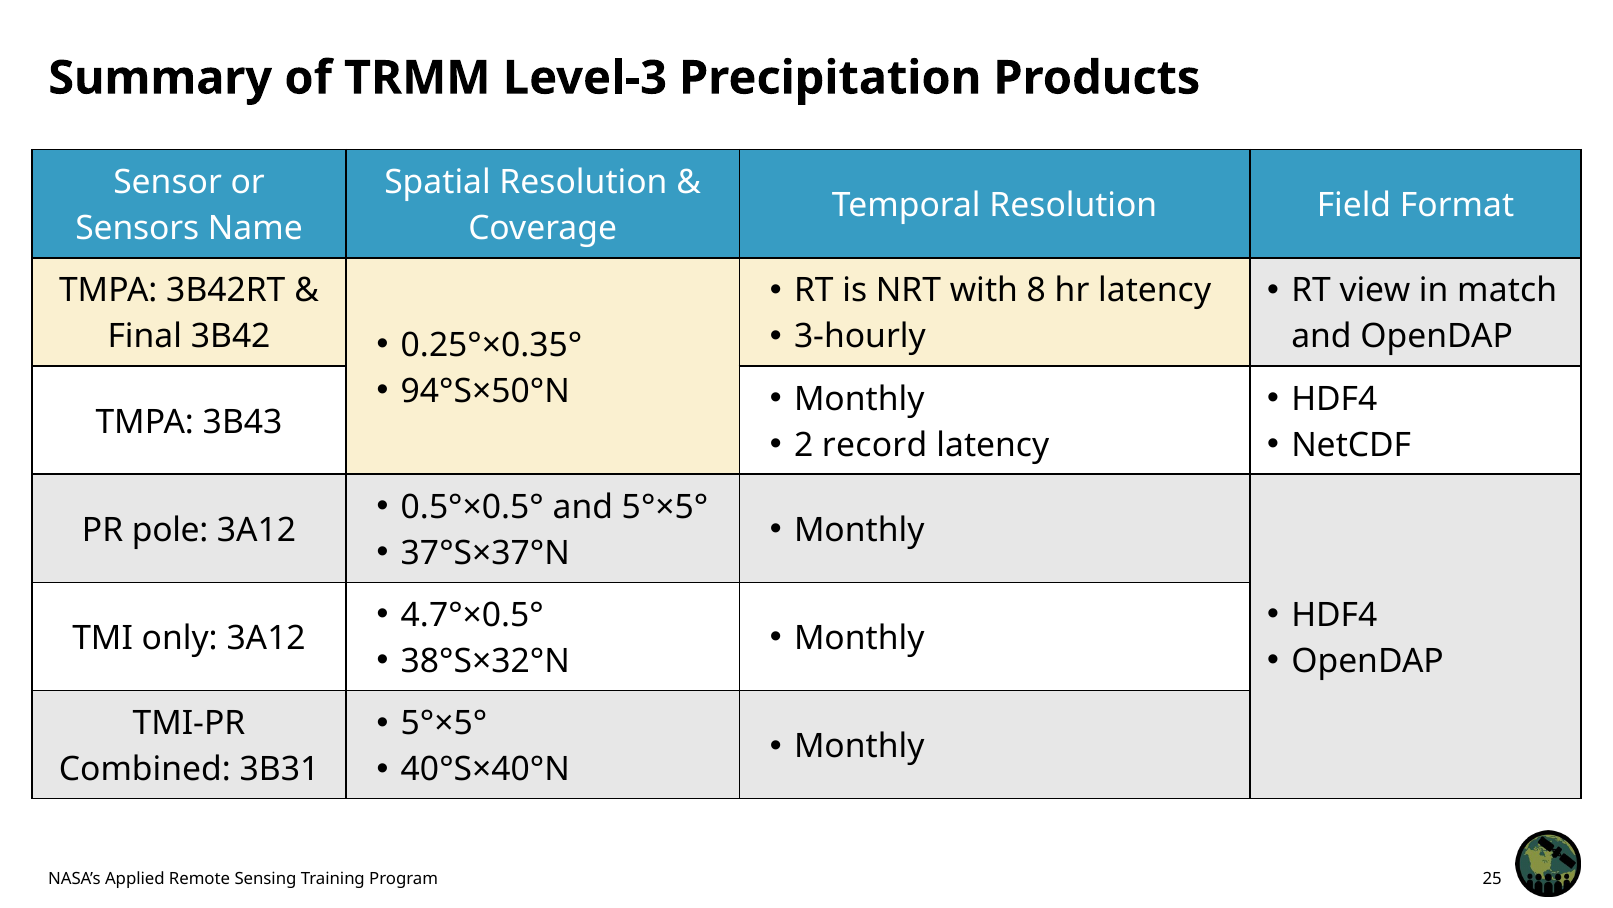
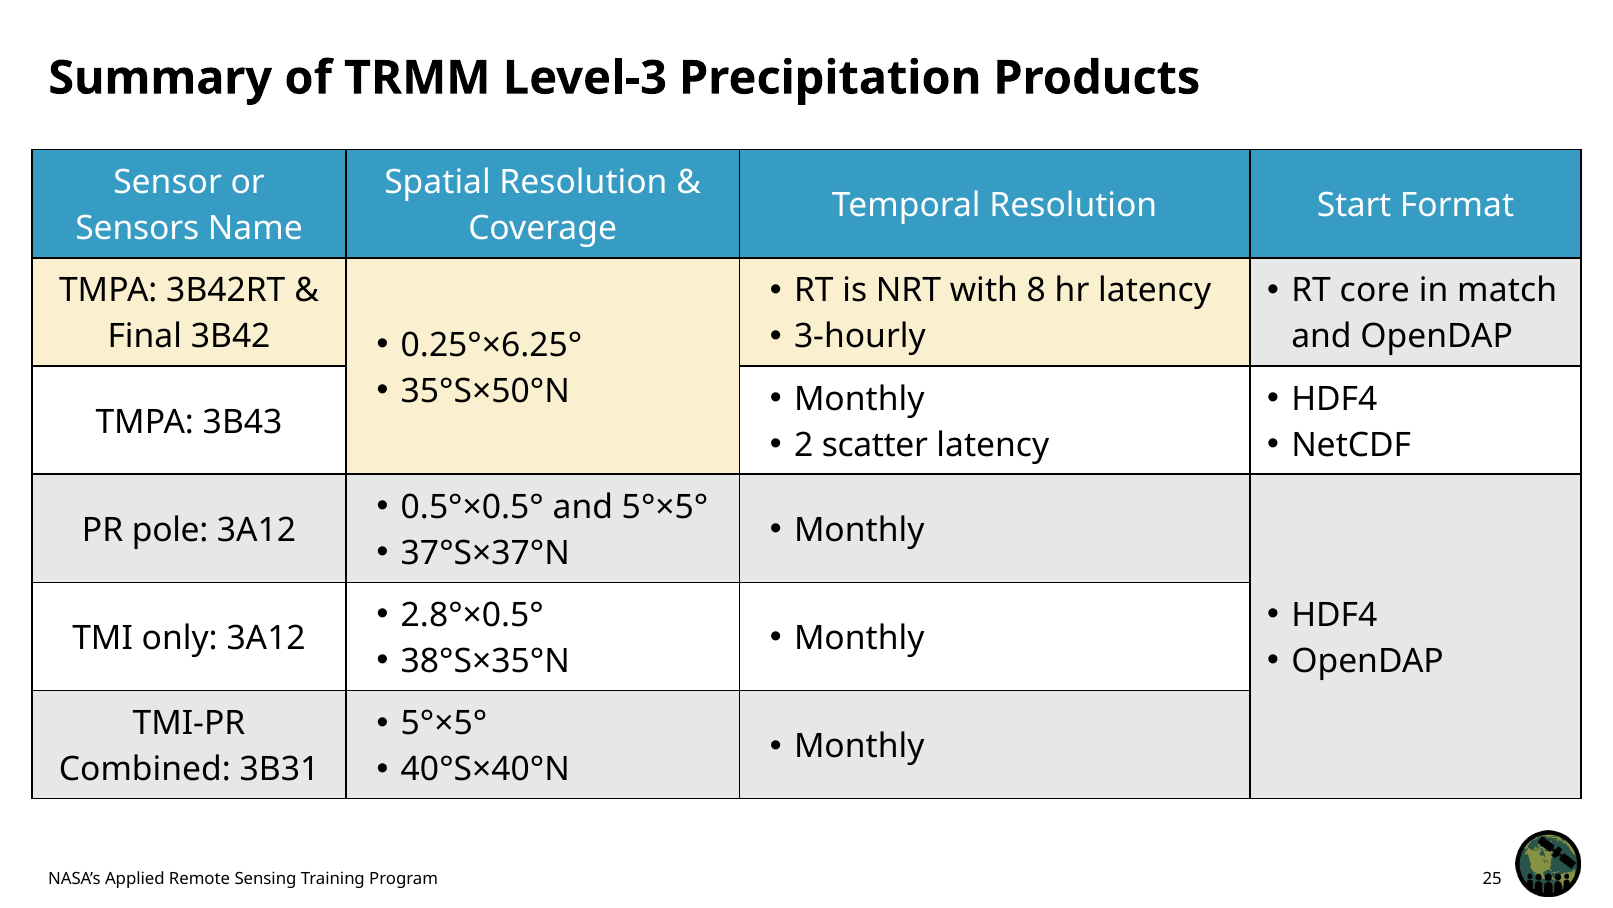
Field: Field -> Start
view: view -> core
0.25°×0.35°: 0.25°×0.35° -> 0.25°×6.25°
94°S×50°N: 94°S×50°N -> 35°S×50°N
record: record -> scatter
4.7°×0.5°: 4.7°×0.5° -> 2.8°×0.5°
38°S×32°N: 38°S×32°N -> 38°S×35°N
